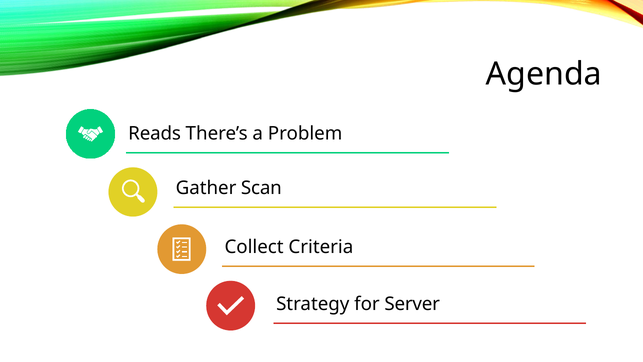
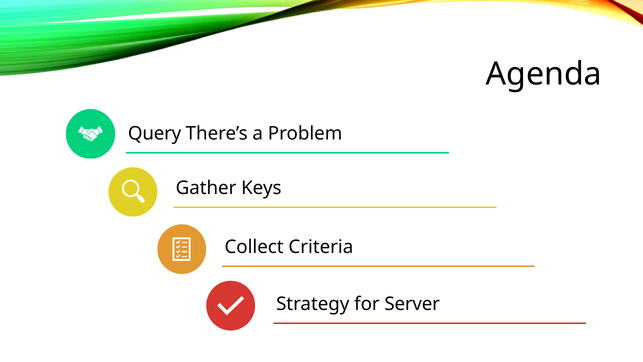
Reads: Reads -> Query
Scan: Scan -> Keys
